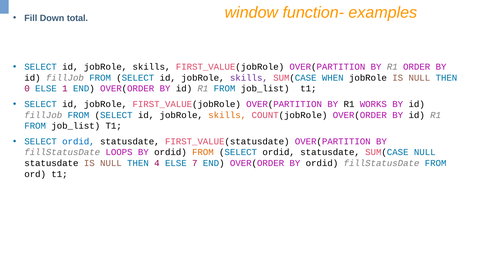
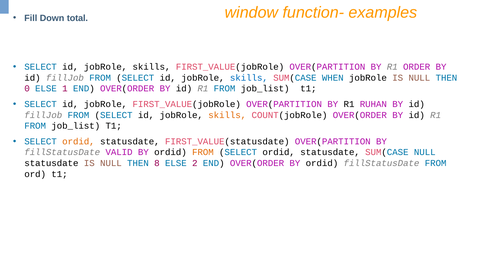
skills at (249, 78) colour: purple -> blue
WORKS: WORKS -> RUHAN
ordid at (78, 141) colour: blue -> orange
LOOPS: LOOPS -> VALID
4: 4 -> 8
7: 7 -> 2
